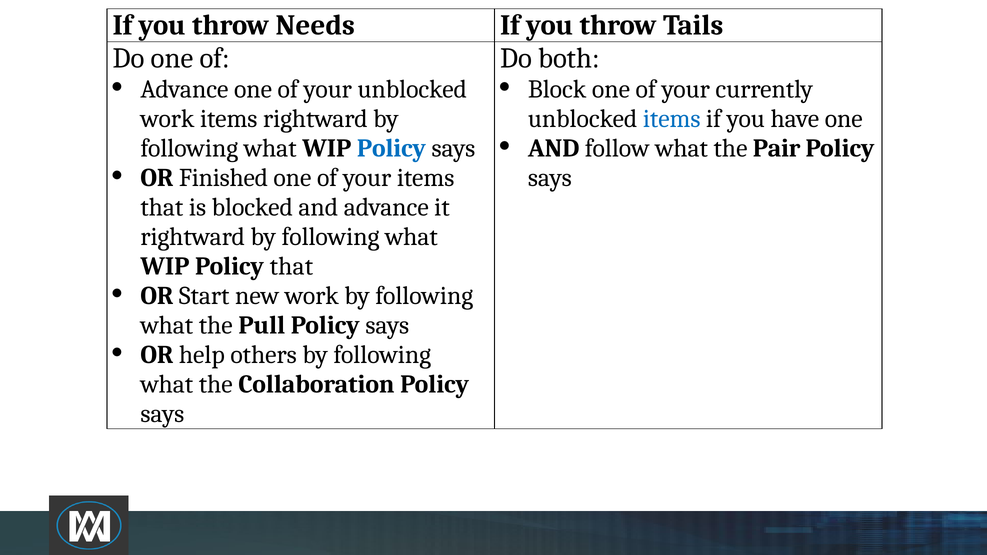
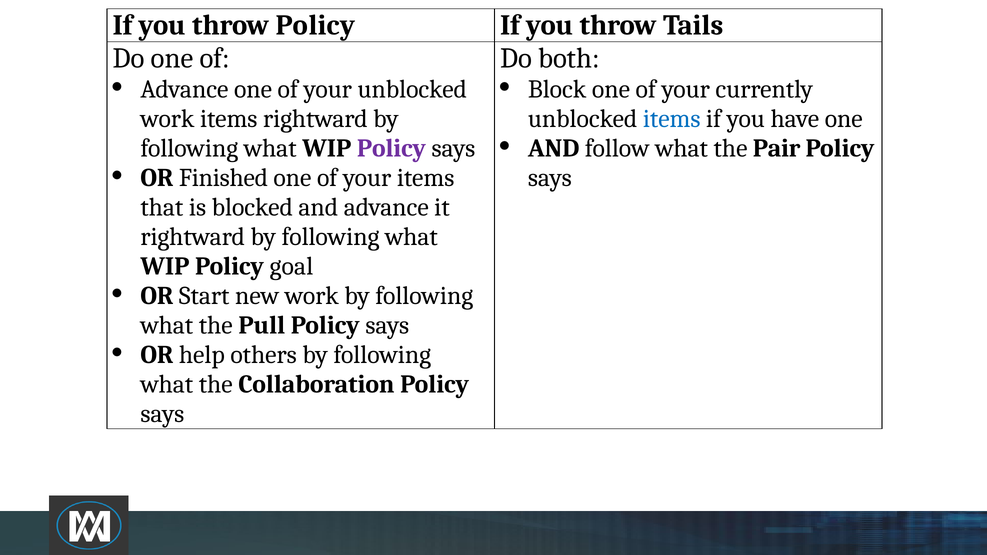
throw Needs: Needs -> Policy
Policy at (391, 148) colour: blue -> purple
Policy that: that -> goal
